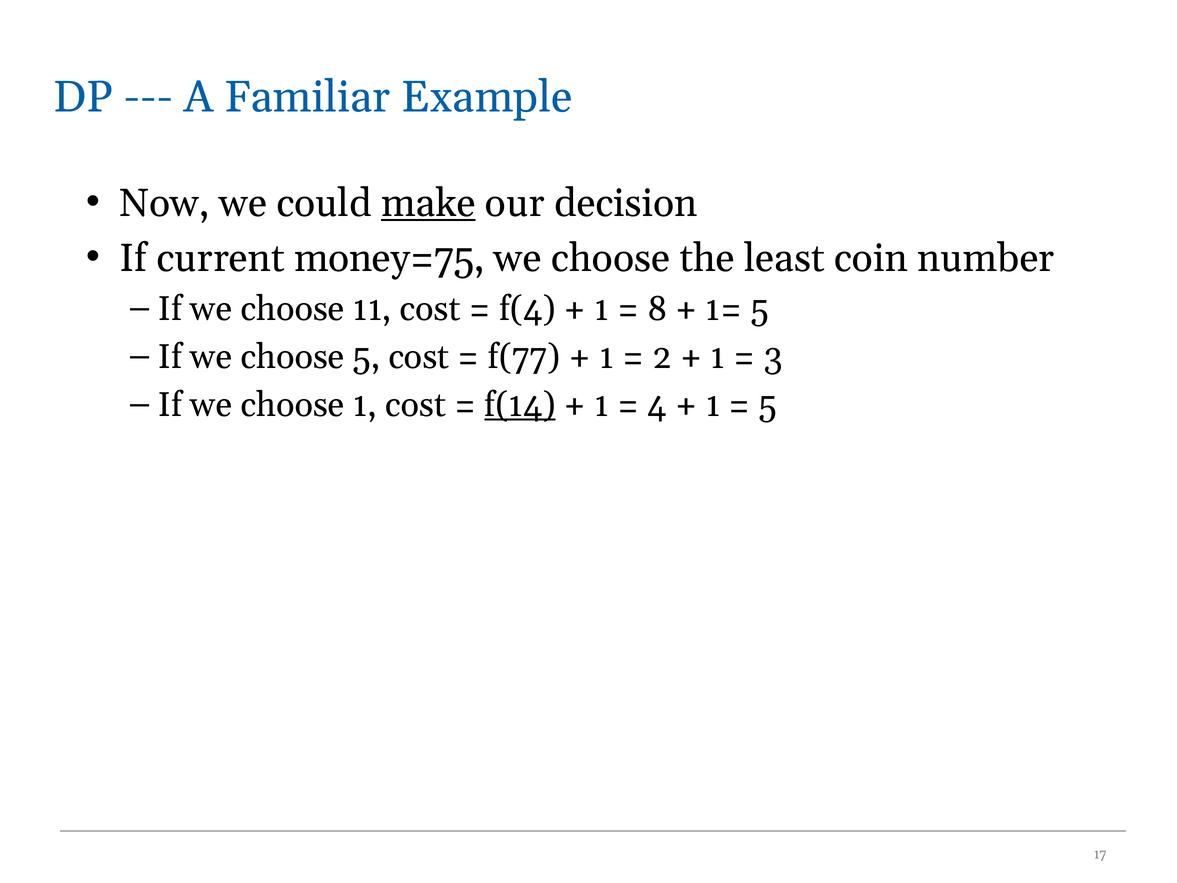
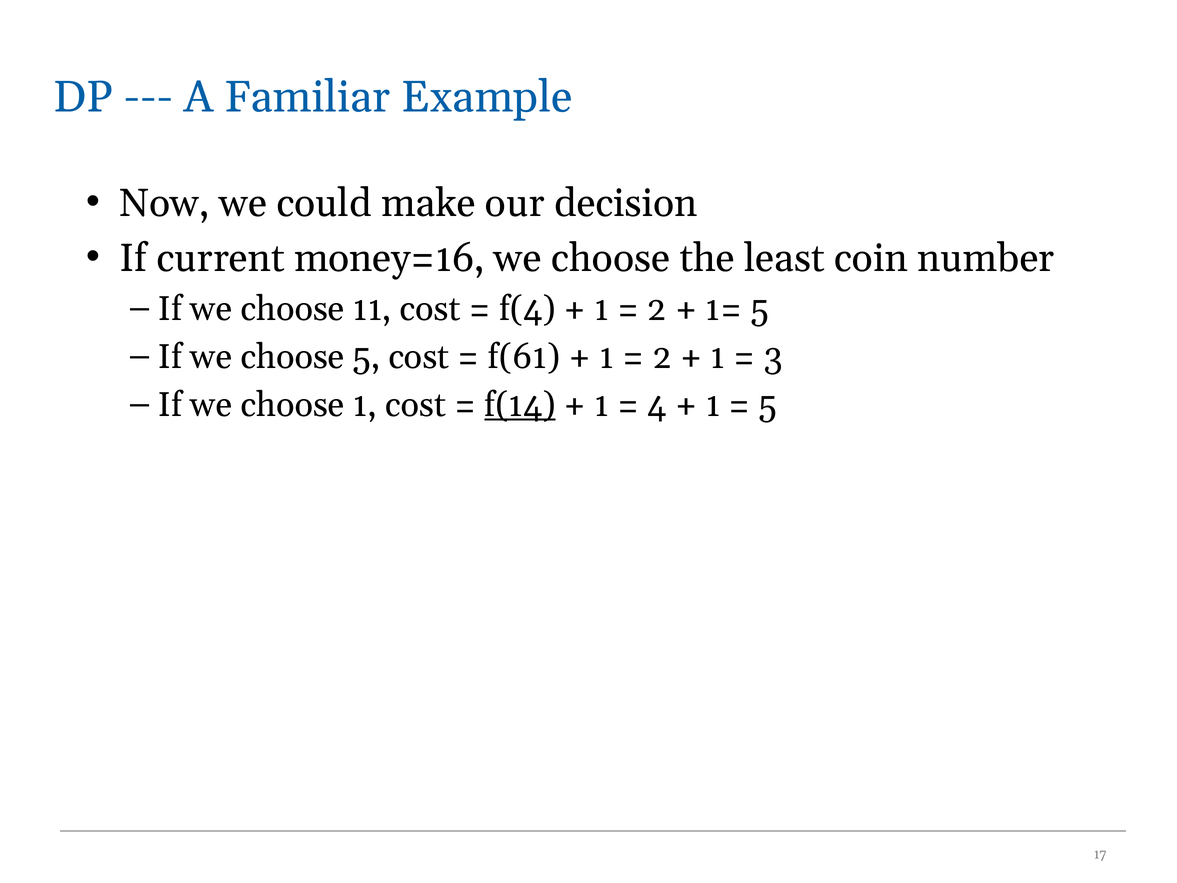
make underline: present -> none
money=75: money=75 -> money=16
8 at (657, 309): 8 -> 2
f(77: f(77 -> f(61
